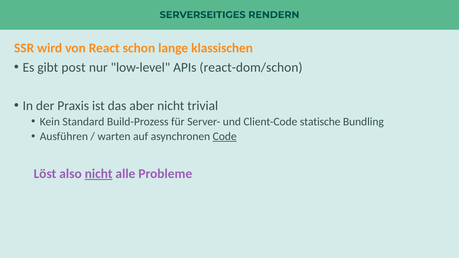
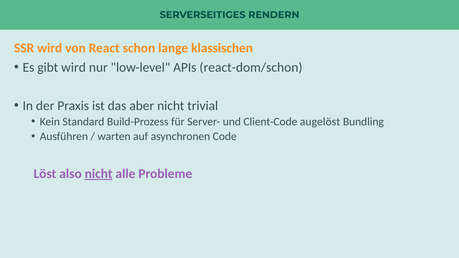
gibt post: post -> wird
statische: statische -> augelöst
Code underline: present -> none
